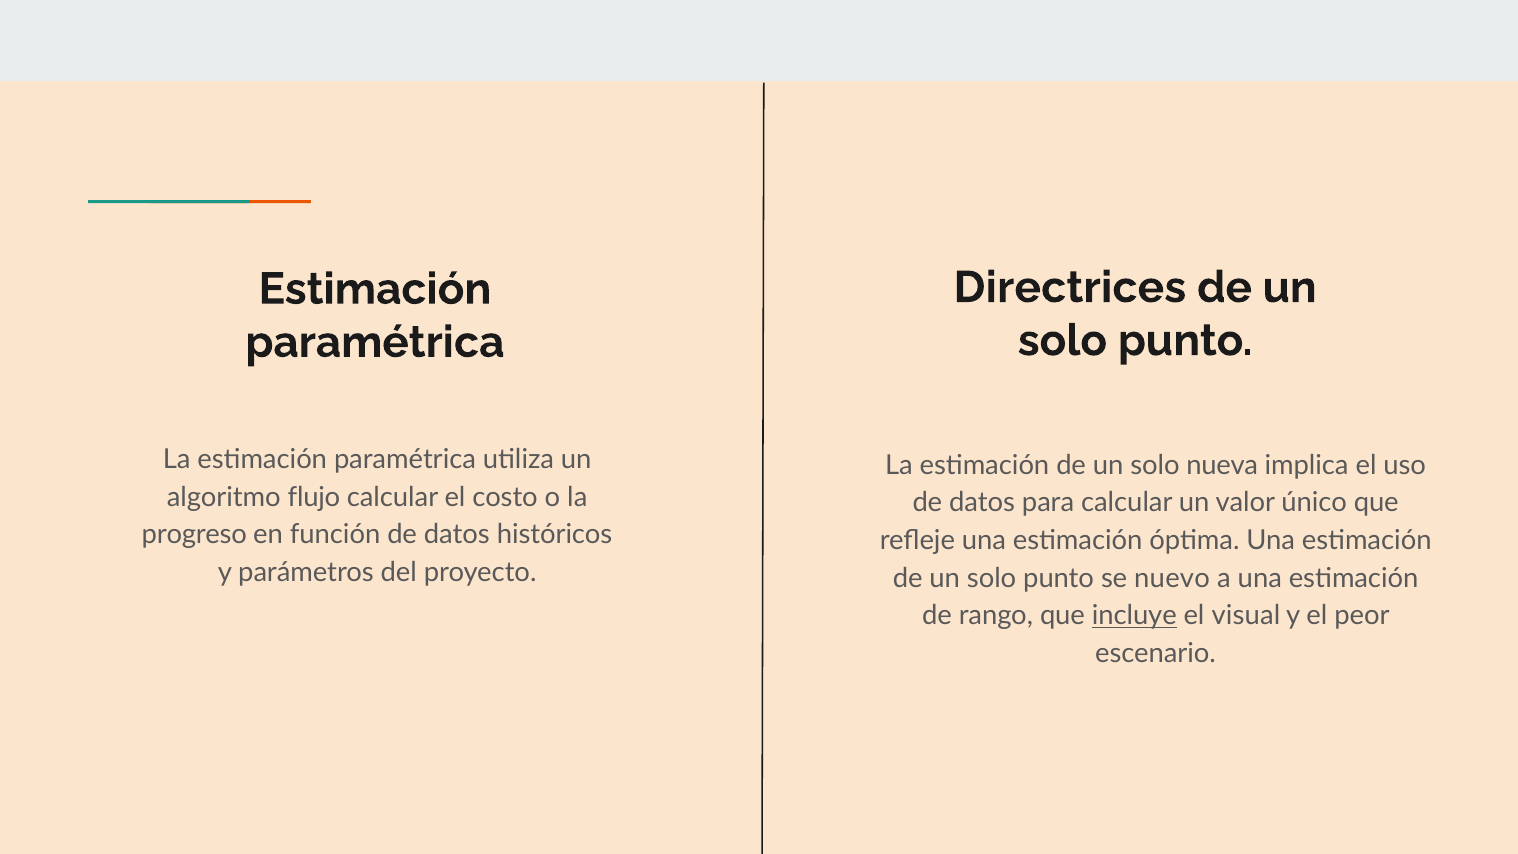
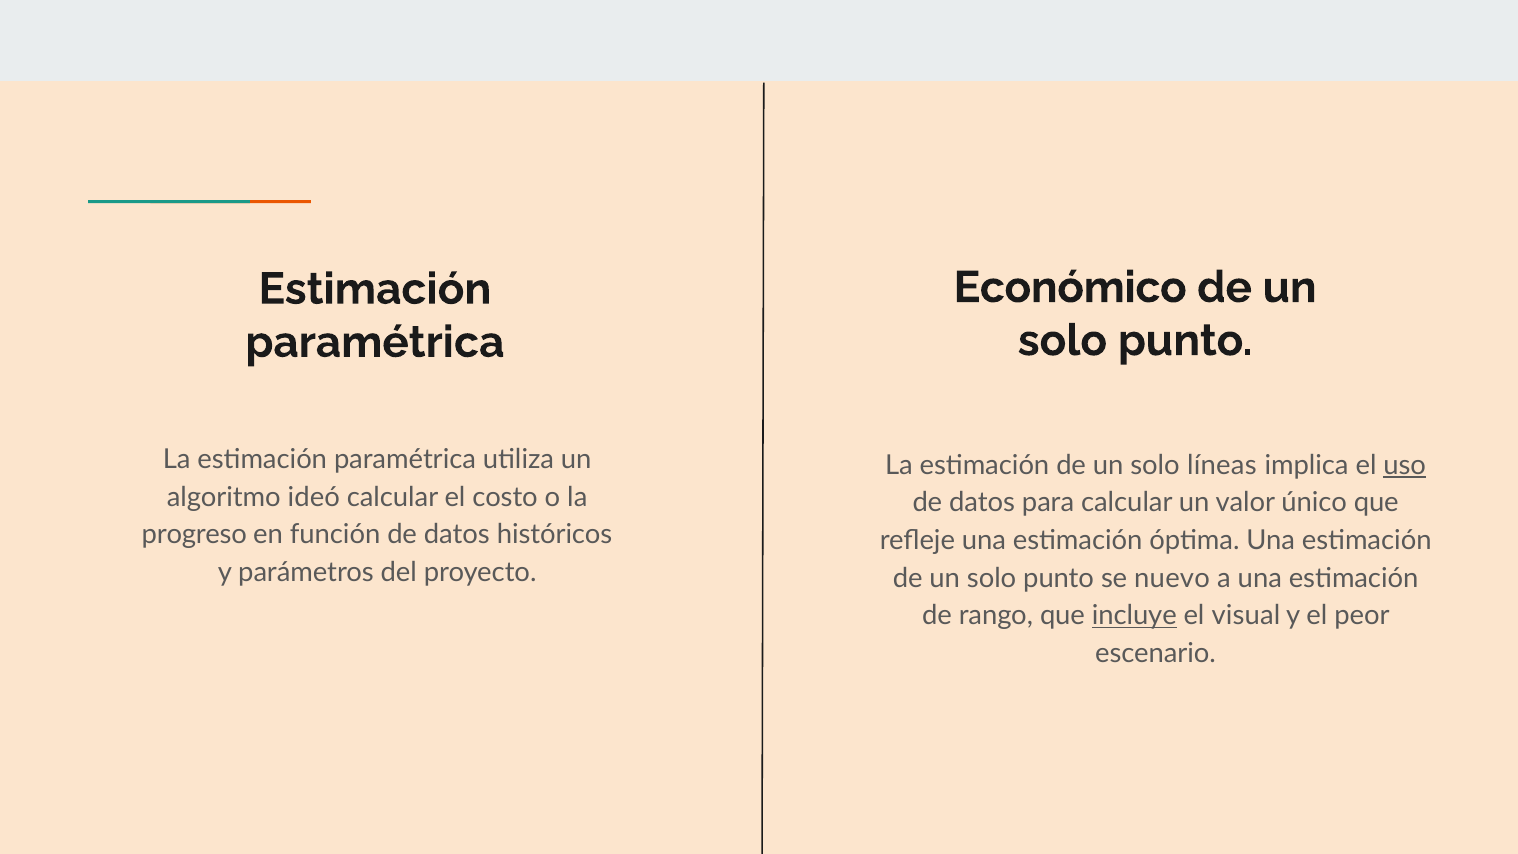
Directrices: Directrices -> Económico
nueva: nueva -> líneas
uso underline: none -> present
flujo: flujo -> ideó
